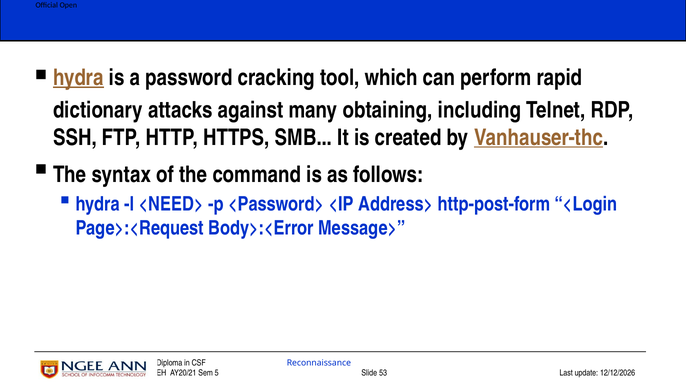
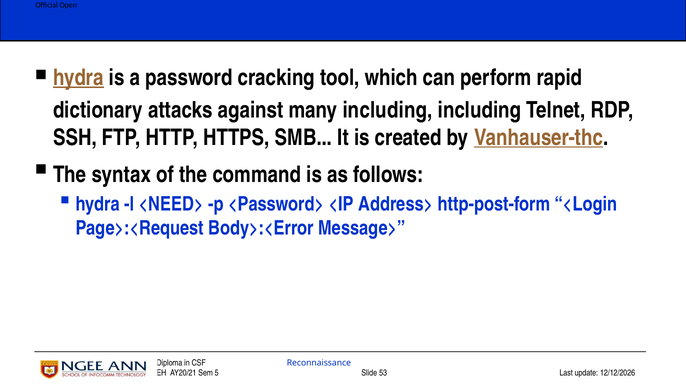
many obtaining: obtaining -> including
